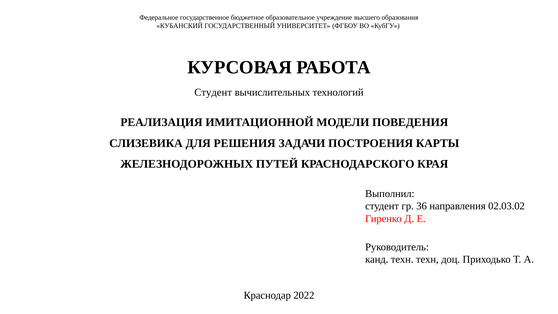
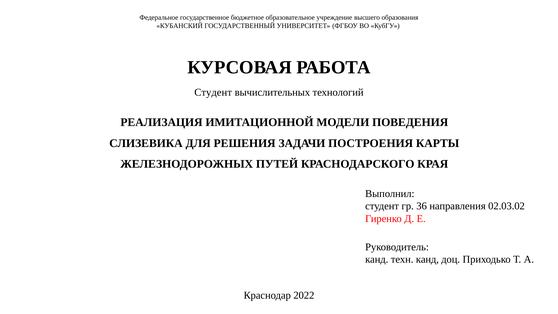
техн техн: техн -> канд
